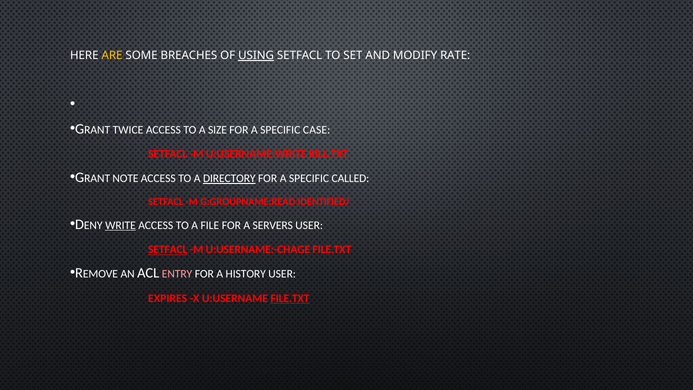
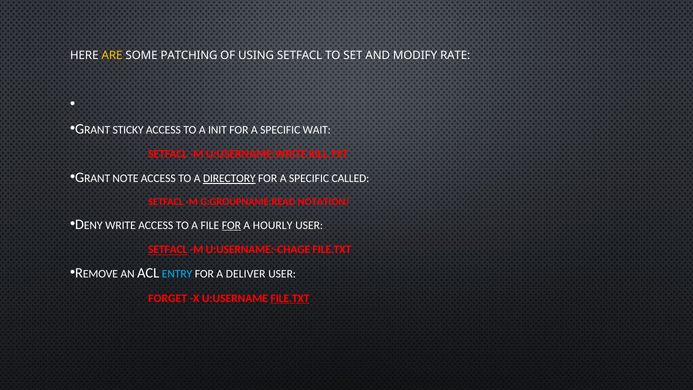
BREACHES: BREACHES -> PATCHING
USING underline: present -> none
TWICE: TWICE -> STICKY
SIZE: SIZE -> INIT
CASE: CASE -> WAIT
IDENTIFIED/: IDENTIFIED/ -> NOTATION/
WRITE underline: present -> none
FOR at (231, 225) underline: none -> present
SERVERS: SERVERS -> HOURLY
ENTRY colour: pink -> light blue
HISTORY: HISTORY -> DELIVER
EXPIRES: EXPIRES -> FORGET
